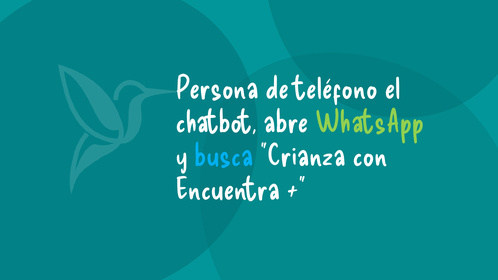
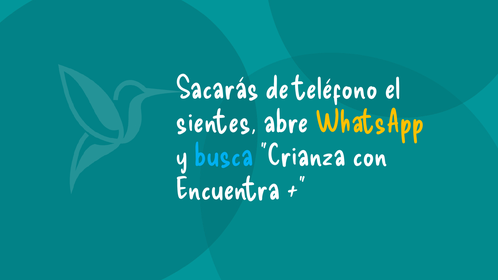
Persona: Persona -> Sacarás
chatbot: chatbot -> sientes
WhatsApp colour: light green -> yellow
